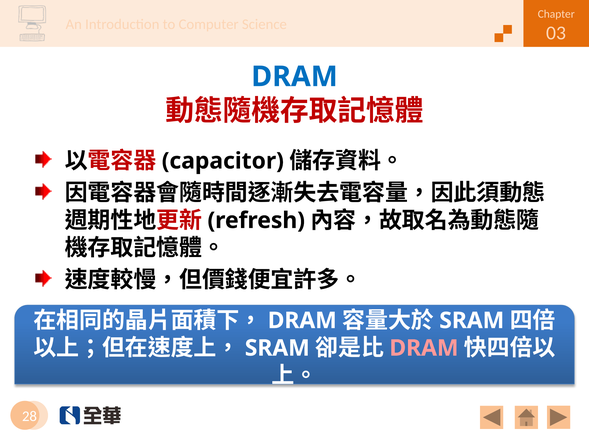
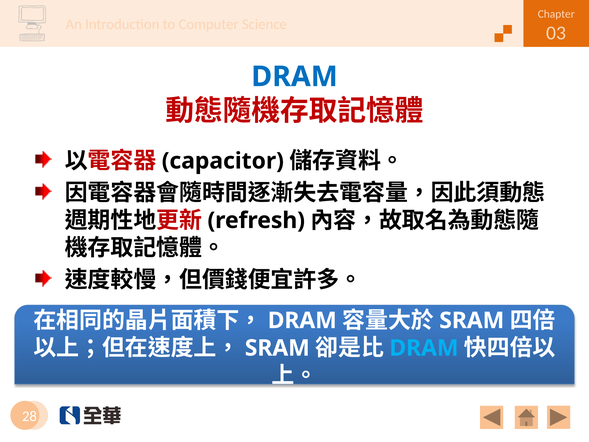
DRAM at (424, 348) colour: pink -> light blue
